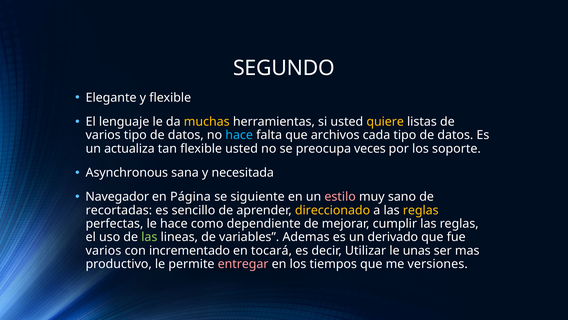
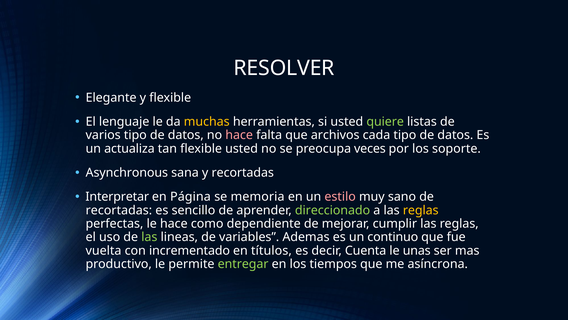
SEGUNDO: SEGUNDO -> RESOLVER
quiere colour: yellow -> light green
hace at (239, 135) colour: light blue -> pink
y necesitada: necesitada -> recortadas
Navegador: Navegador -> Interpretar
siguiente: siguiente -> memoria
direccionado colour: yellow -> light green
derivado: derivado -> continuo
varios at (103, 250): varios -> vuelta
tocará: tocará -> títulos
Utilizar: Utilizar -> Cuenta
entregar colour: pink -> light green
versiones: versiones -> asíncrona
